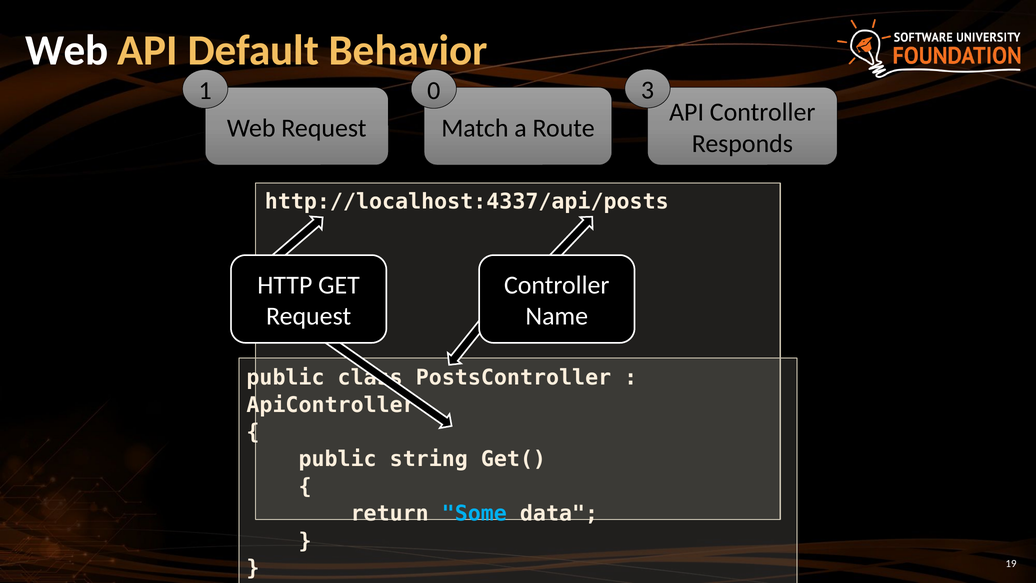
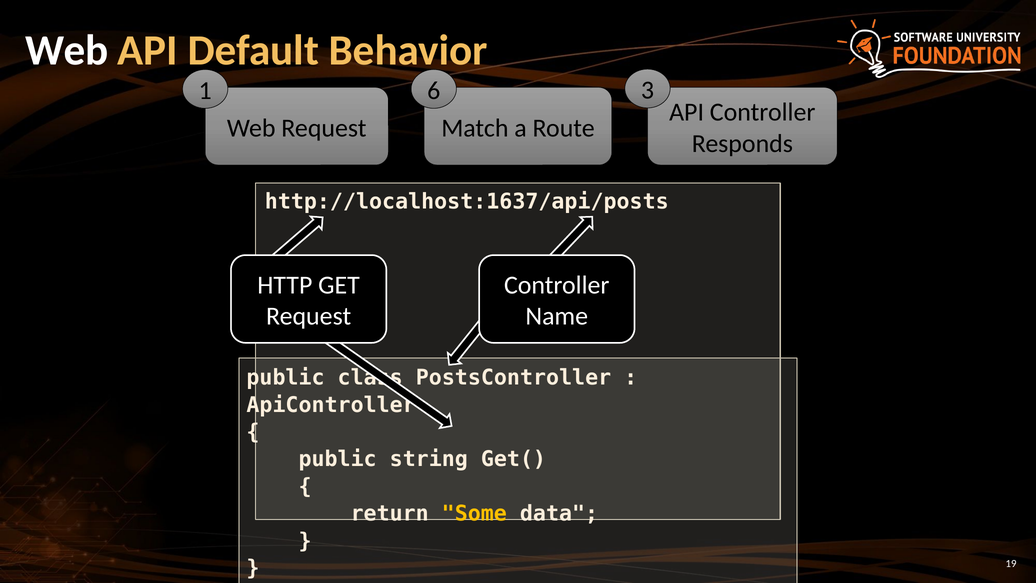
0: 0 -> 6
http://localhost:4337/api/posts: http://localhost:4337/api/posts -> http://localhost:1637/api/posts
Some colour: light blue -> yellow
